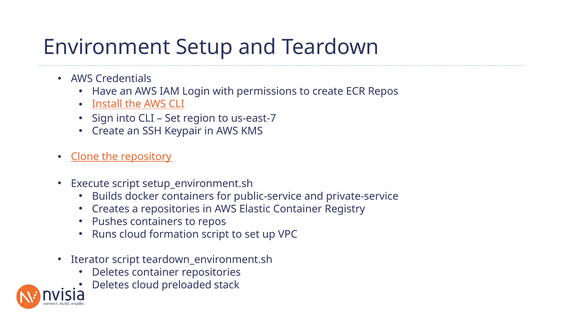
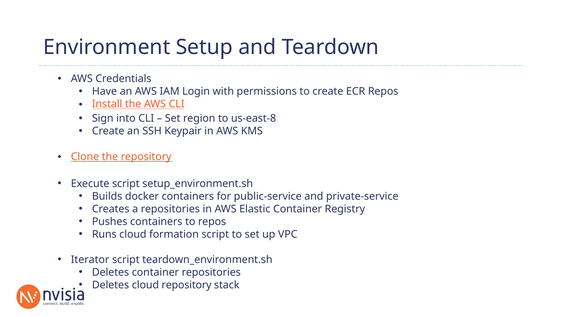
us-east-7: us-east-7 -> us-east-8
cloud preloaded: preloaded -> repository
